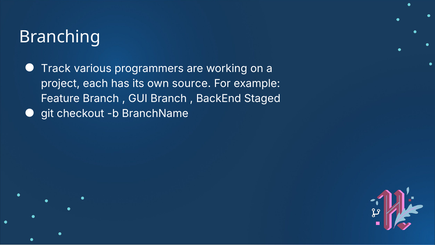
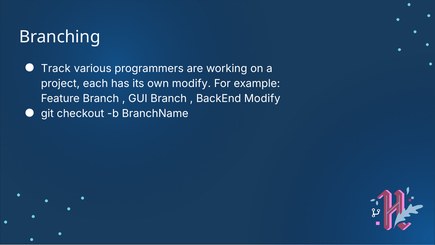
own source: source -> modify
BackEnd Staged: Staged -> Modify
